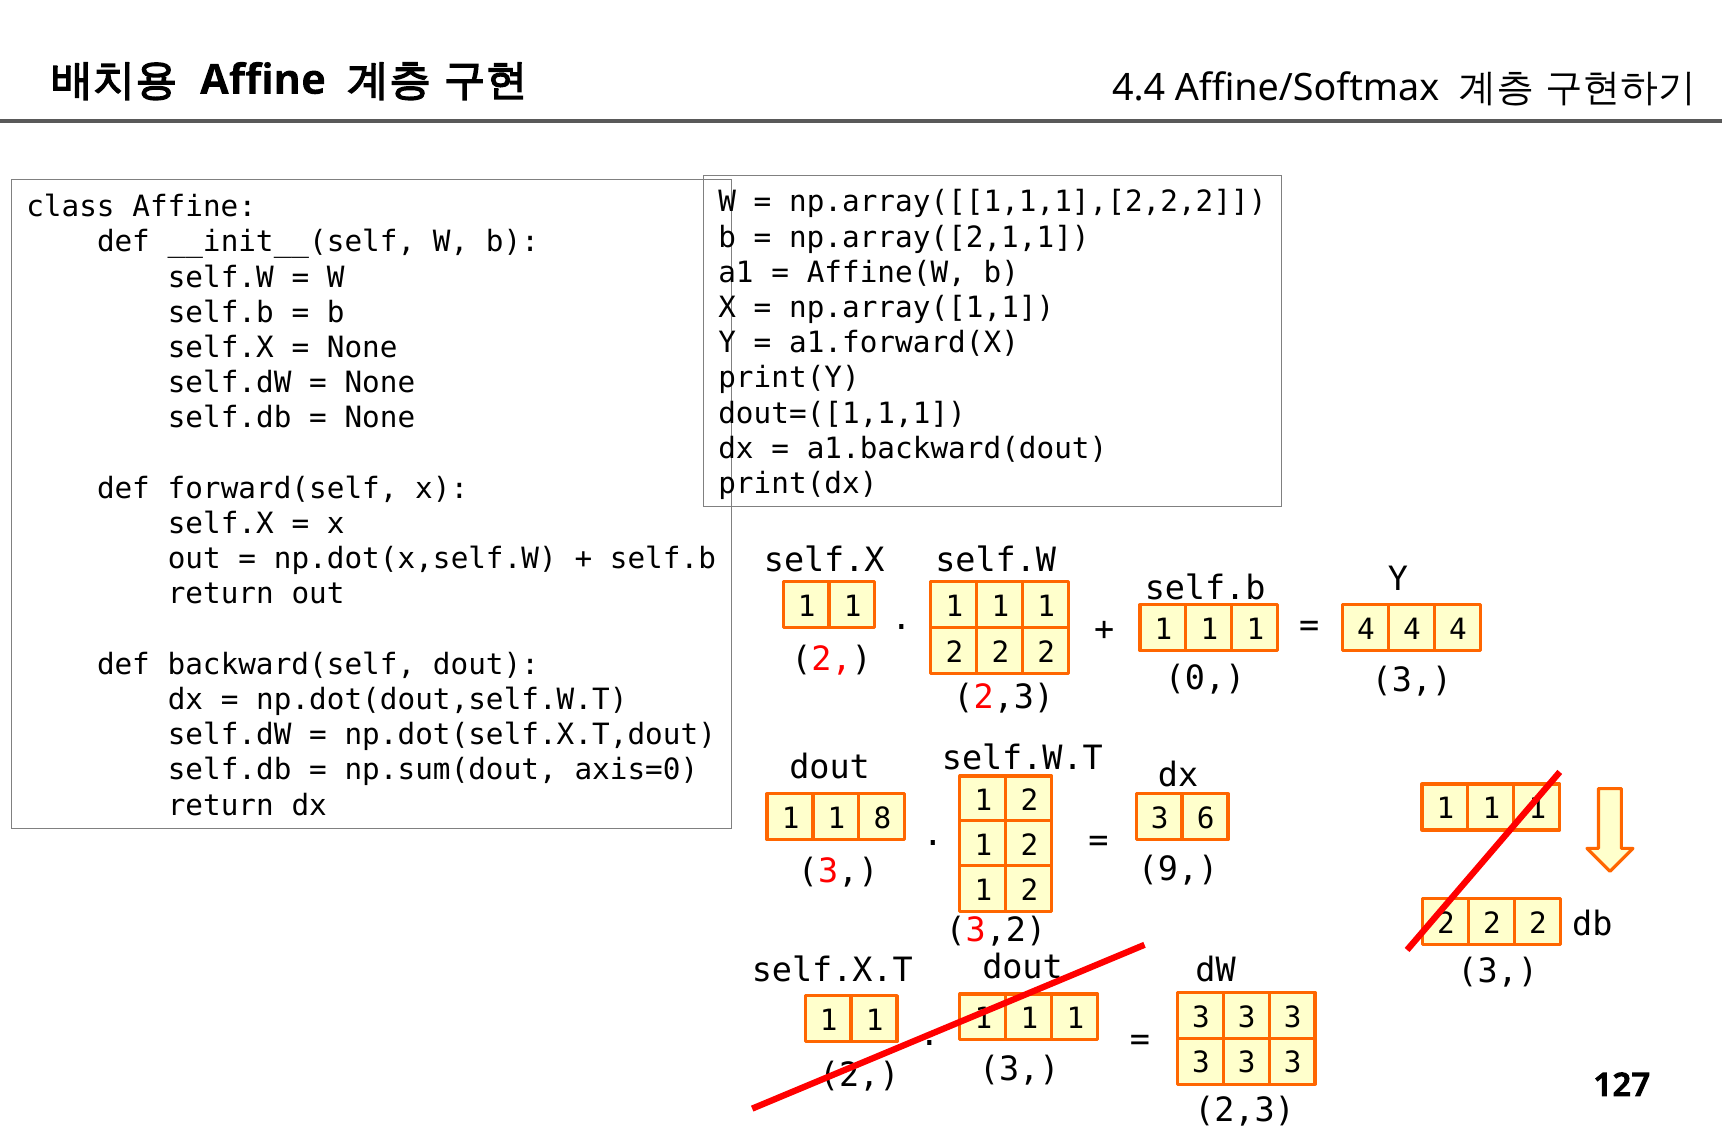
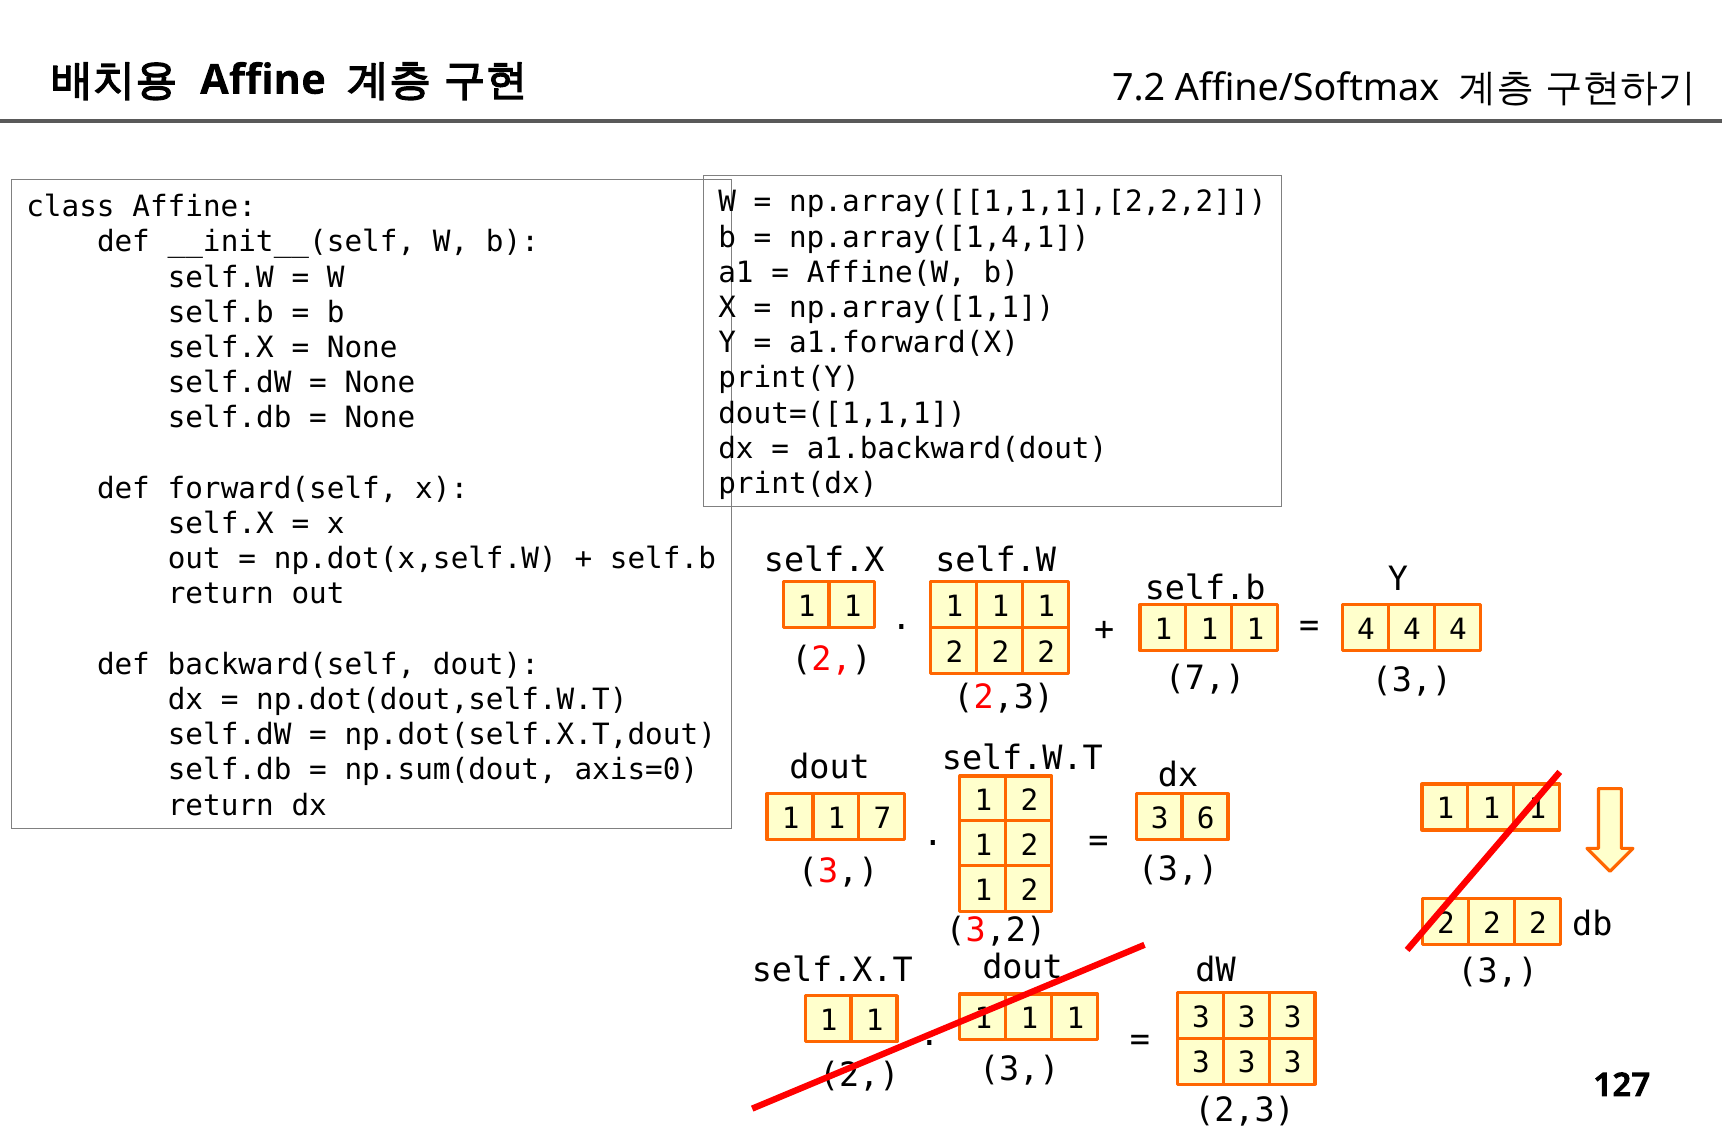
4.4: 4.4 -> 7.2
np.array([2,1,1: np.array([2,1,1 -> np.array([1,4,1
0 at (1205, 679): 0 -> 7
1 8: 8 -> 7
9 at (1178, 870): 9 -> 3
